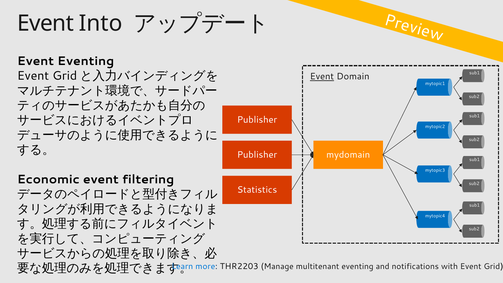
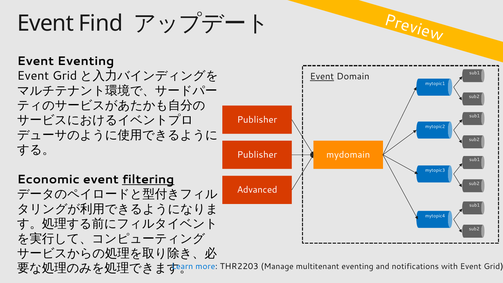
Into: Into -> Find
filtering underline: none -> present
Statistics: Statistics -> Advanced
